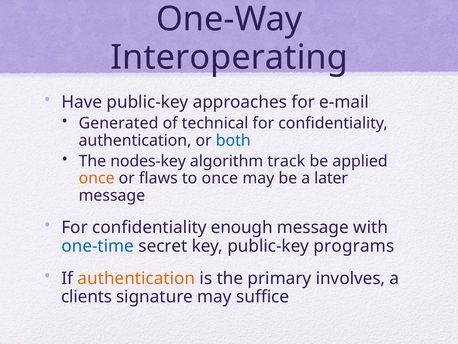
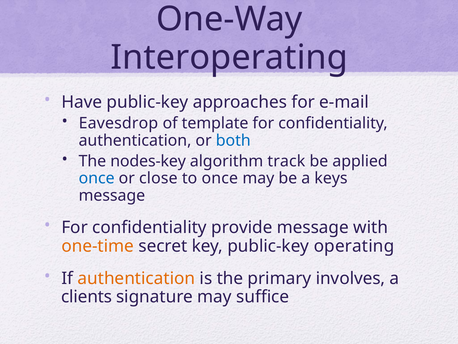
Generated: Generated -> Eavesdrop
technical: technical -> template
once at (97, 178) colour: orange -> blue
flaws: flaws -> close
later: later -> keys
enough: enough -> provide
one-time colour: blue -> orange
programs: programs -> operating
